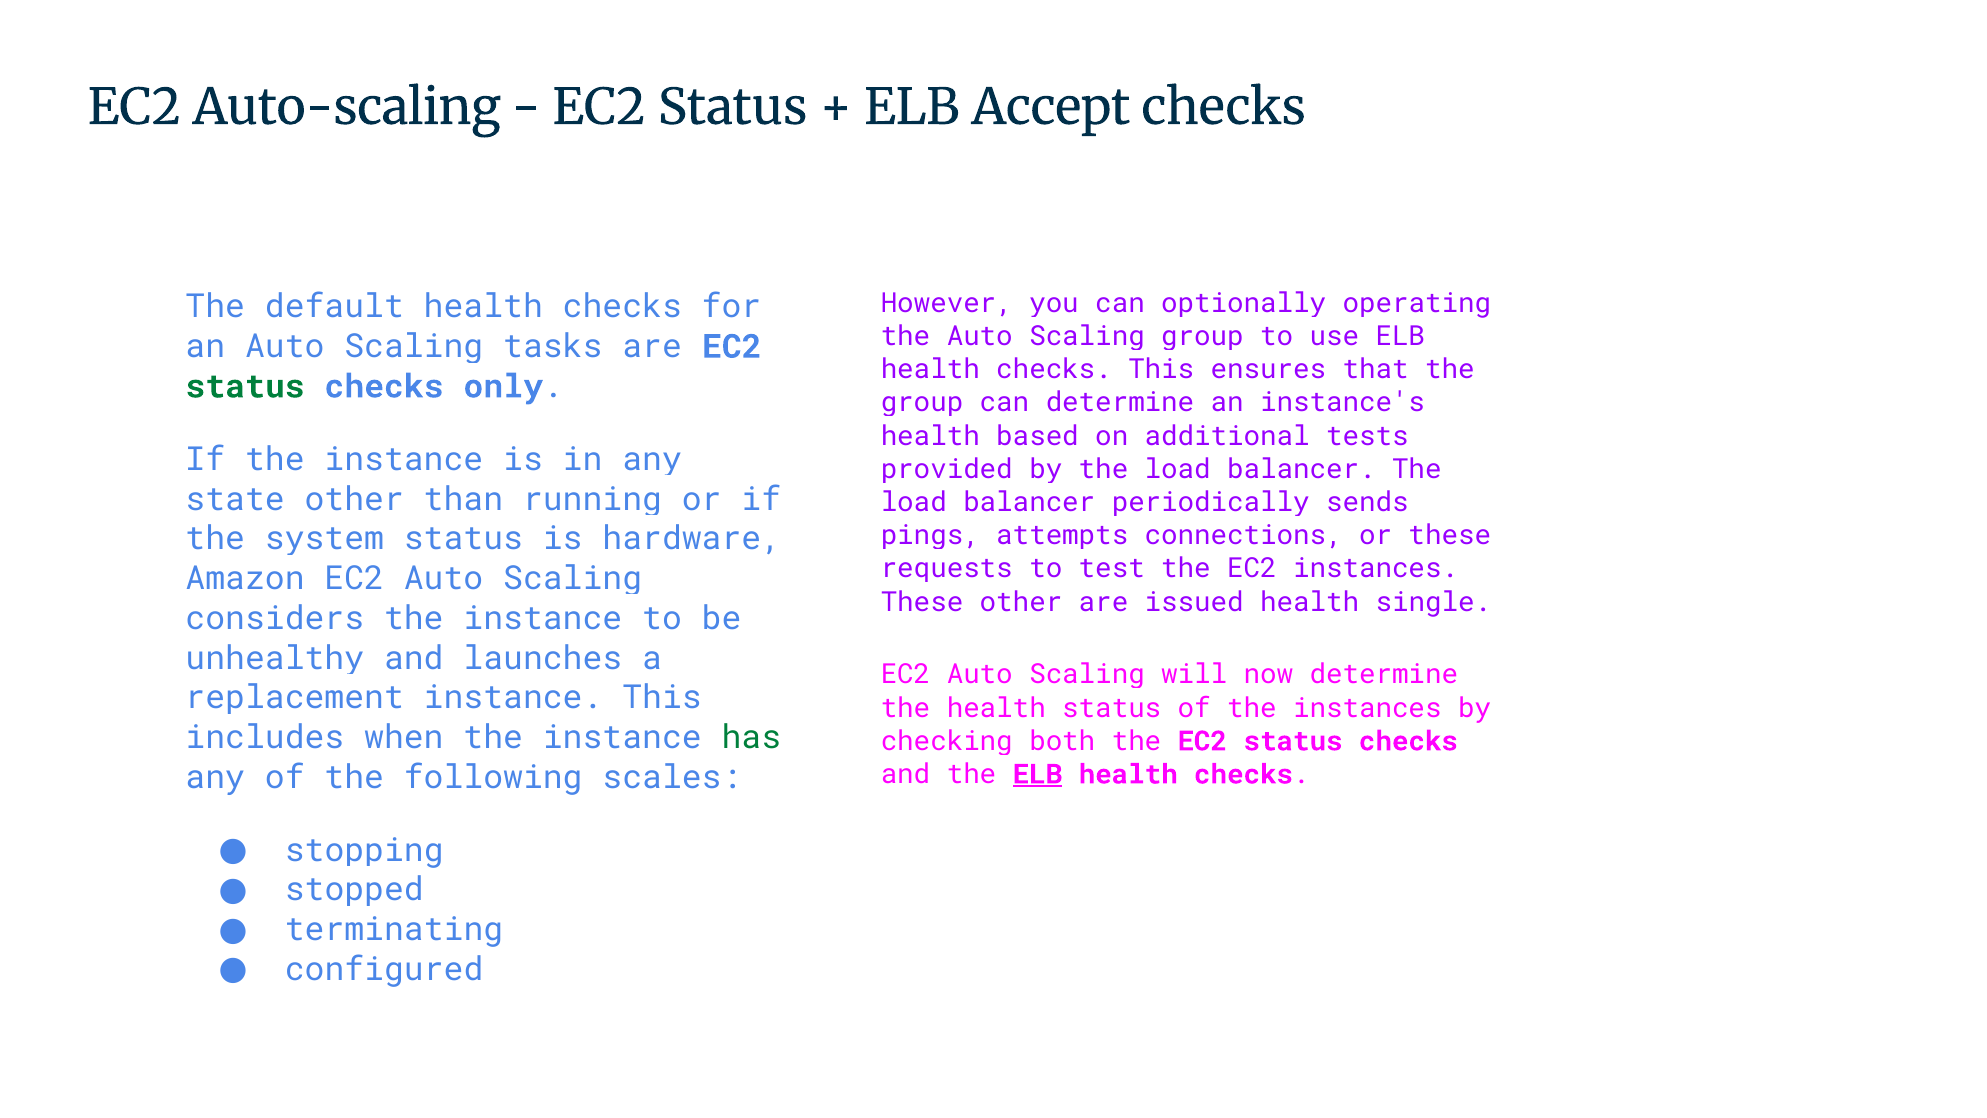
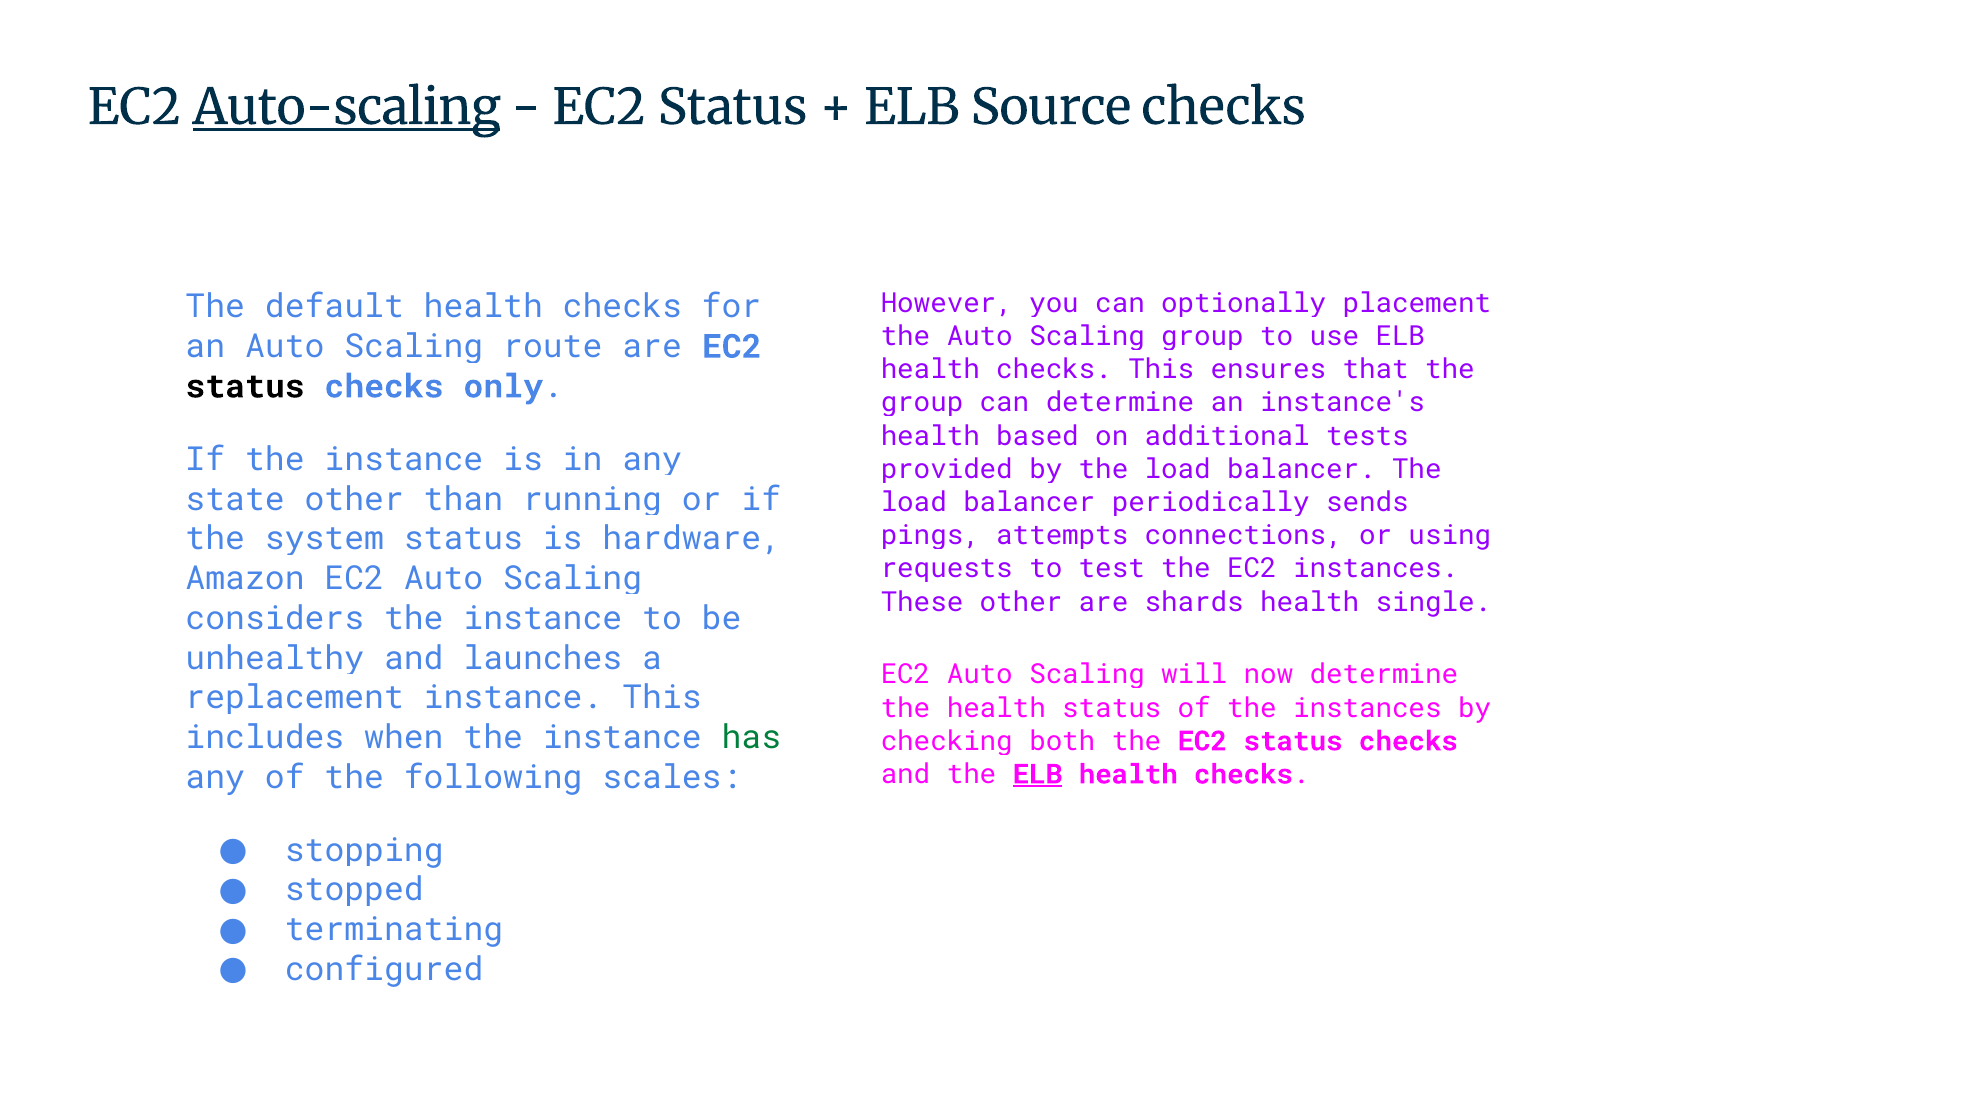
Auto-scaling underline: none -> present
Accept: Accept -> Source
operating: operating -> placement
tasks: tasks -> route
status at (245, 386) colour: green -> black
these at (1450, 535): these -> using
issued: issued -> shards
